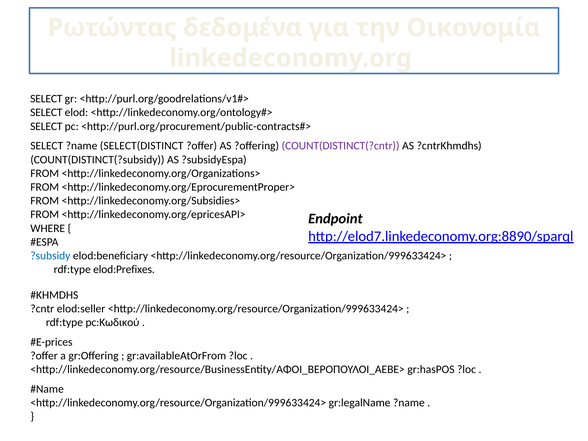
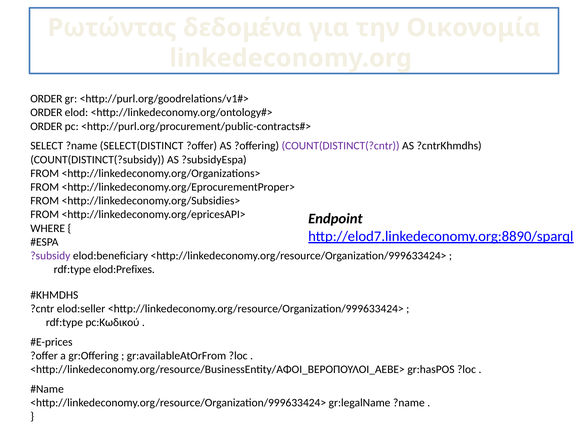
SELECT at (46, 99): SELECT -> ORDER
SELECT at (46, 113): SELECT -> ORDER
SELECT at (46, 126): SELECT -> ORDER
?subsidy colour: blue -> purple
